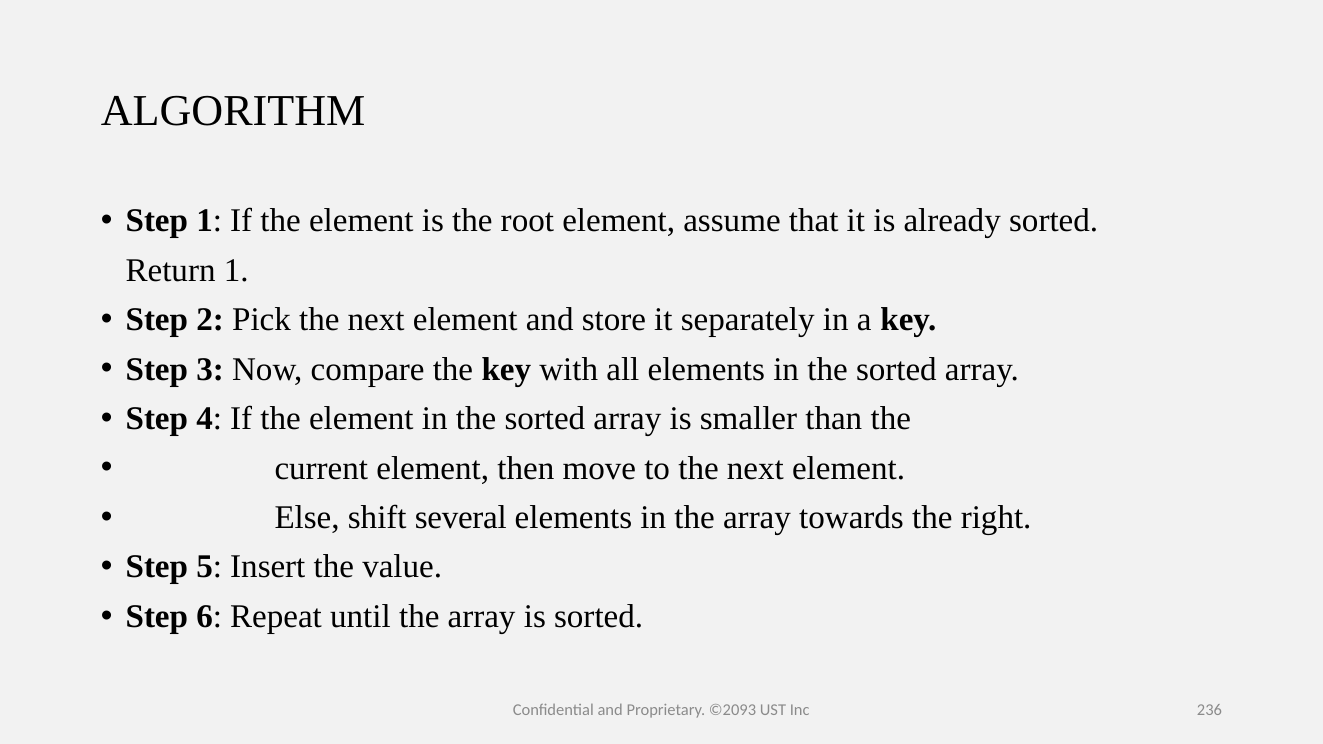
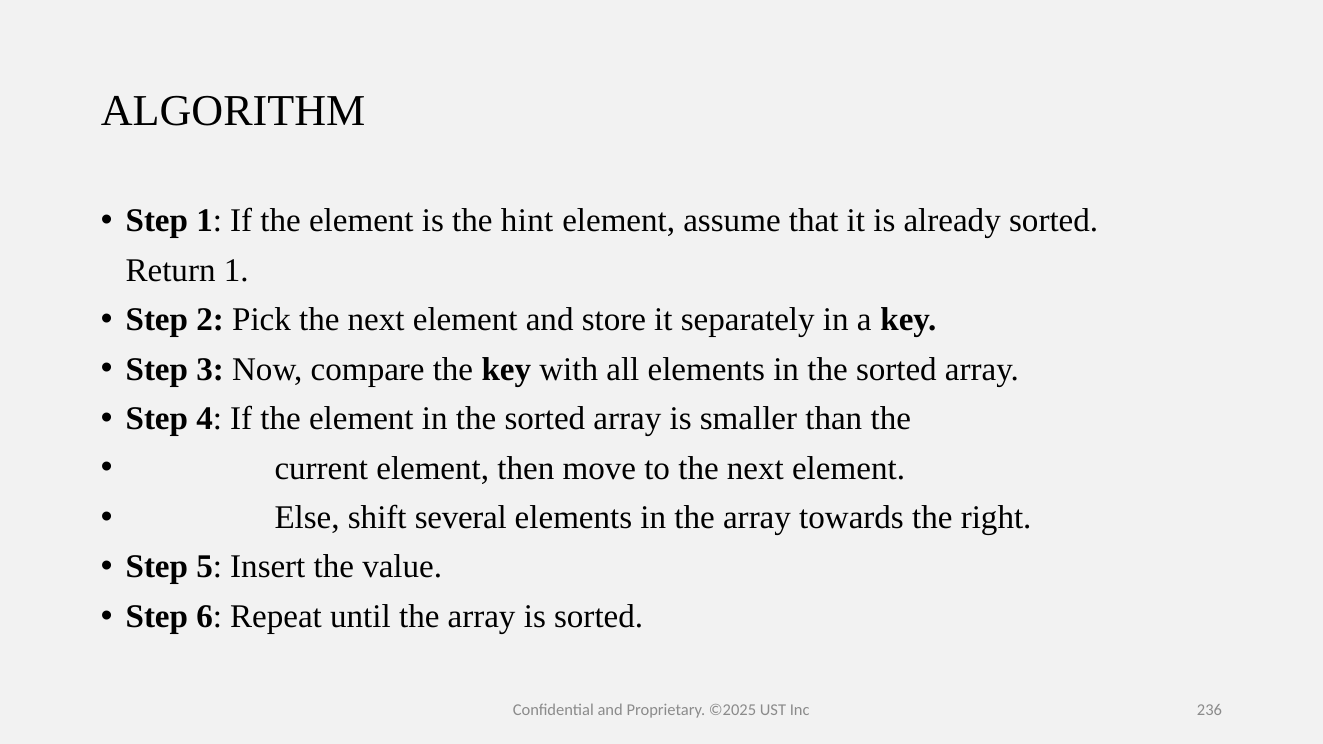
root: root -> hint
©2093: ©2093 -> ©2025
